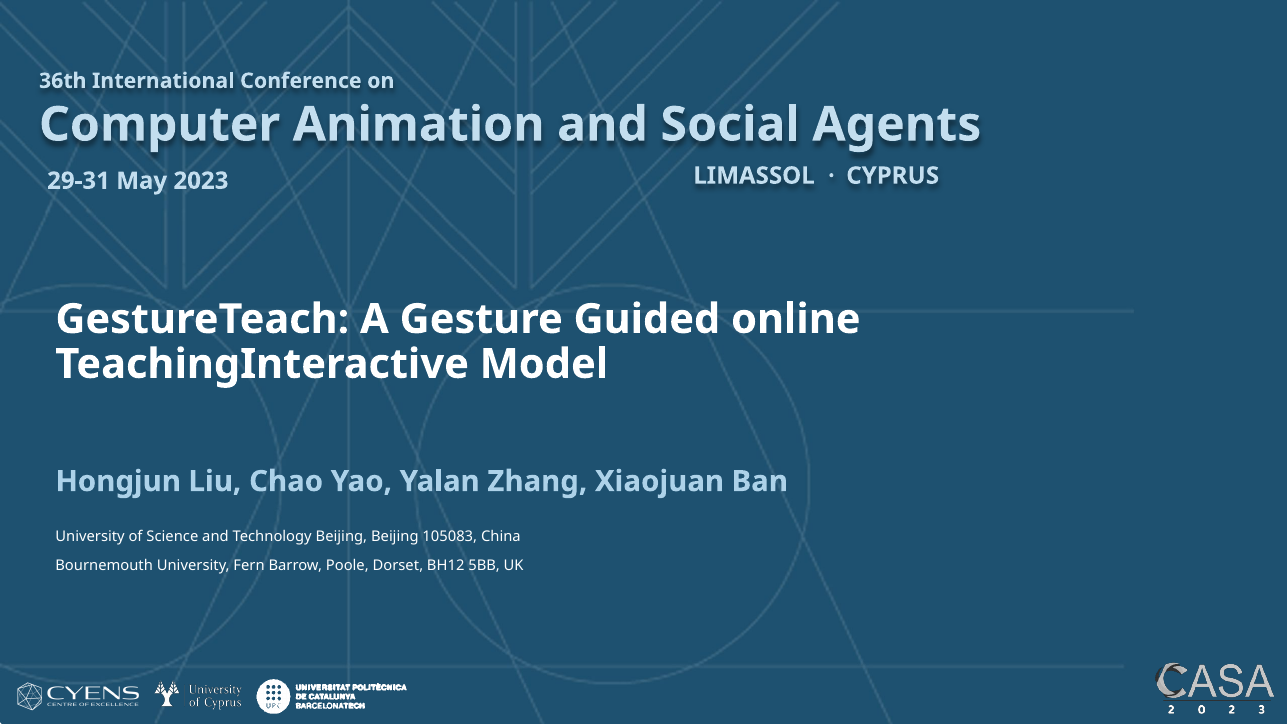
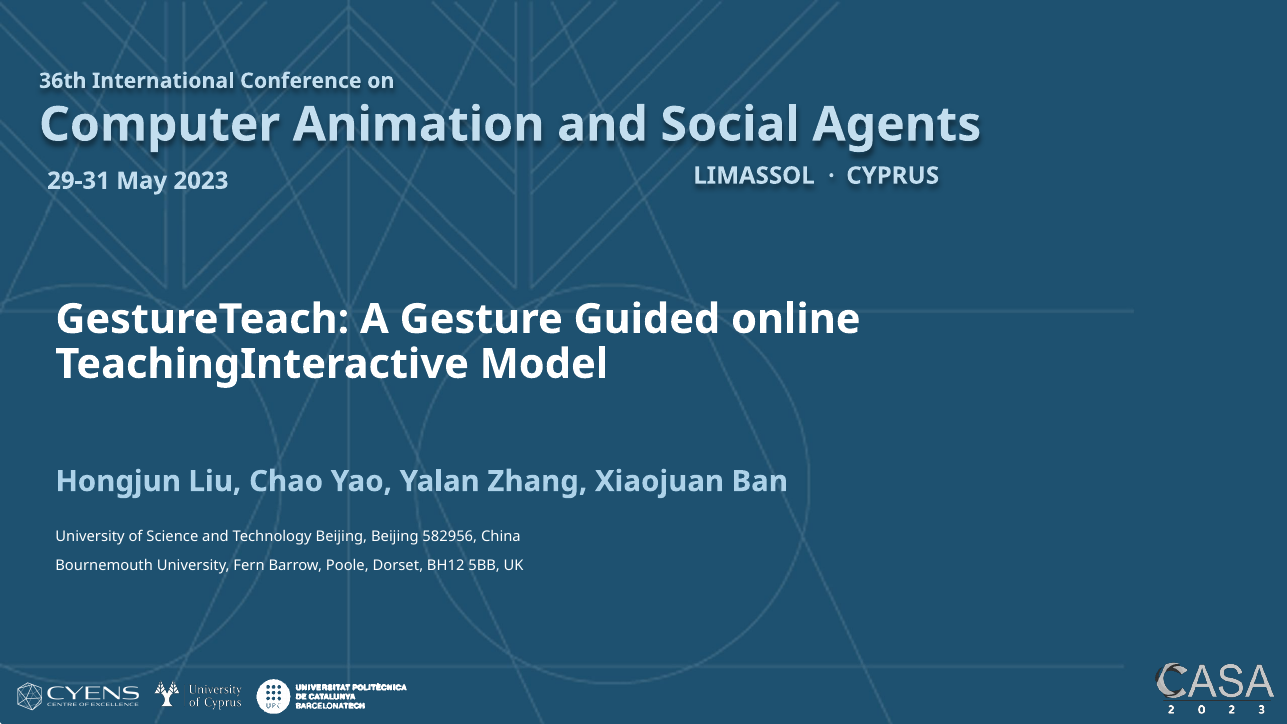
105083: 105083 -> 582956
